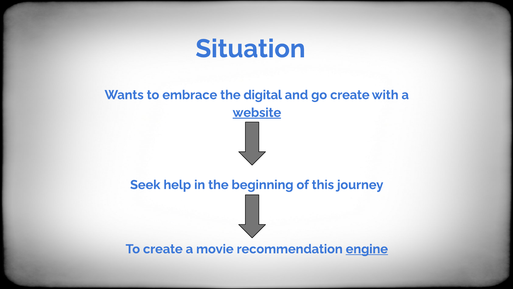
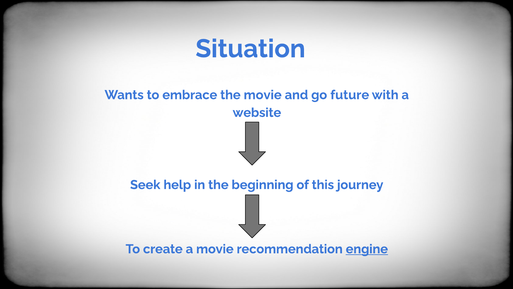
the digital: digital -> movie
go create: create -> future
website underline: present -> none
